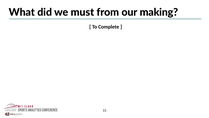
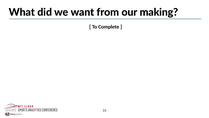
must: must -> want
